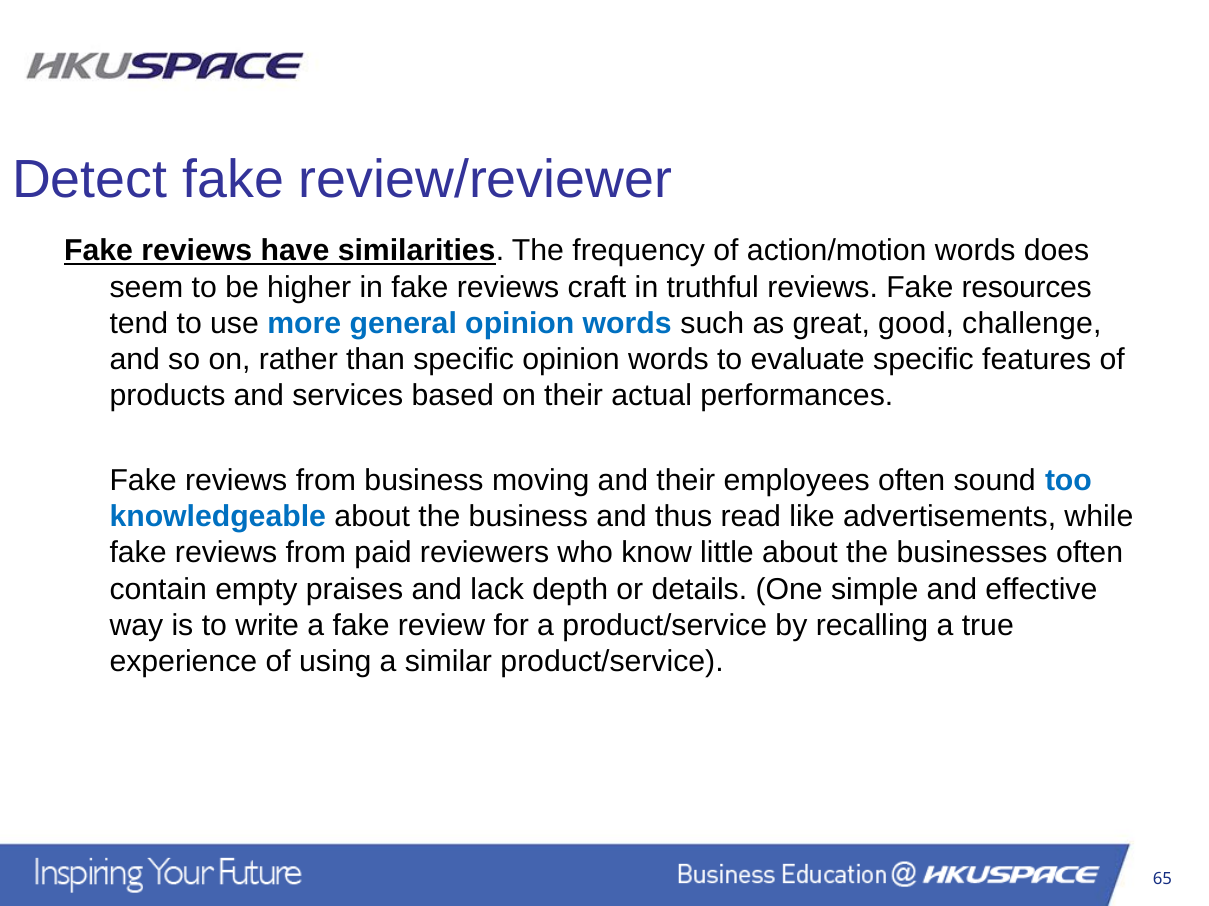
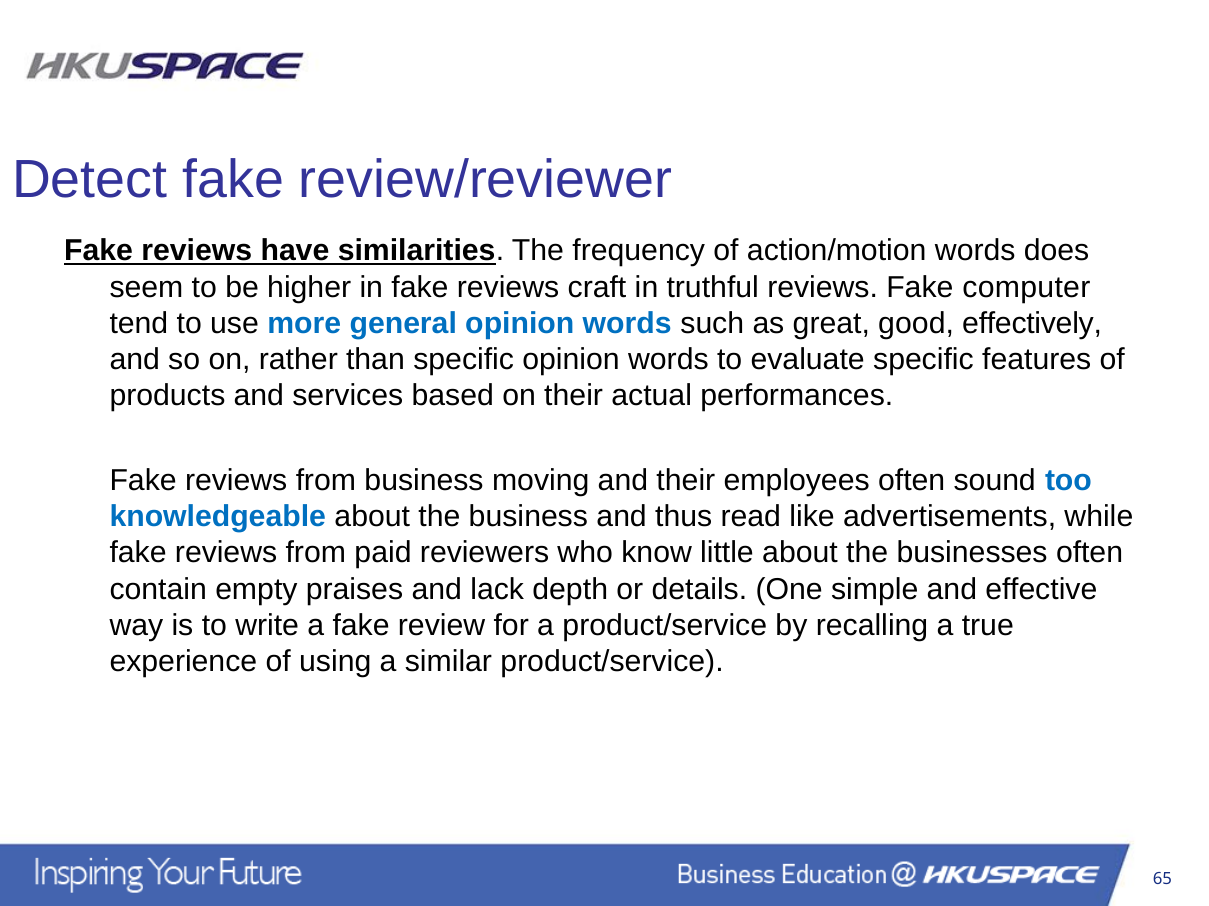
resources: resources -> computer
challenge: challenge -> effectively
